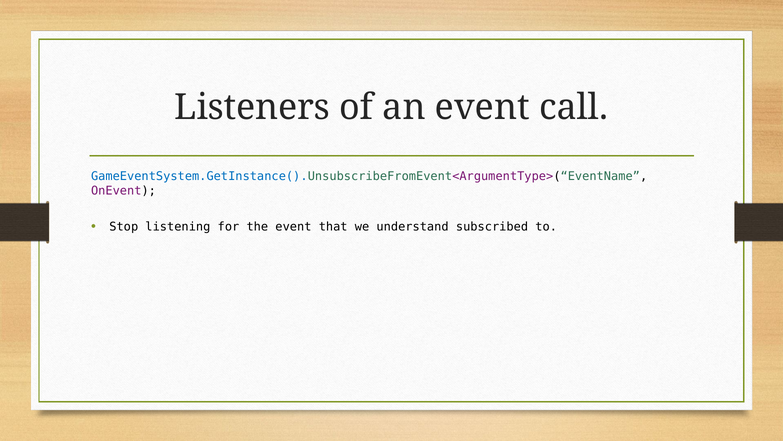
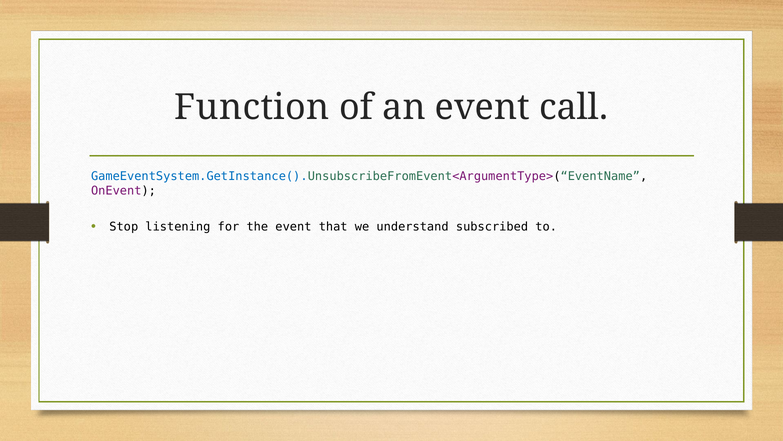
Listeners: Listeners -> Function
